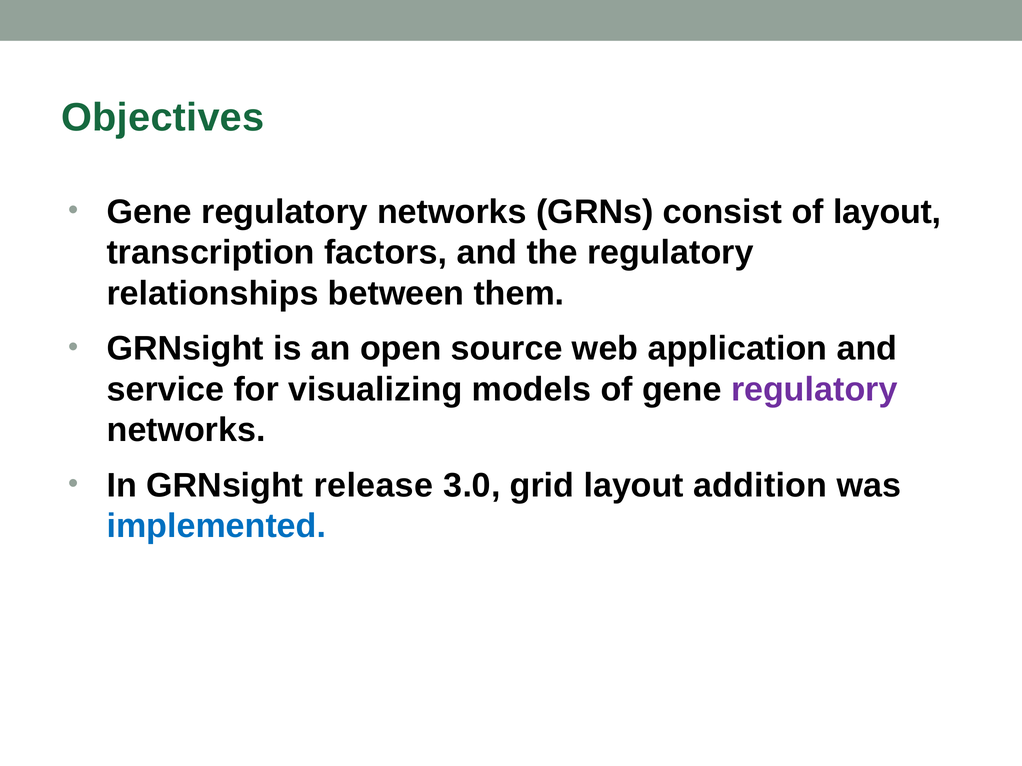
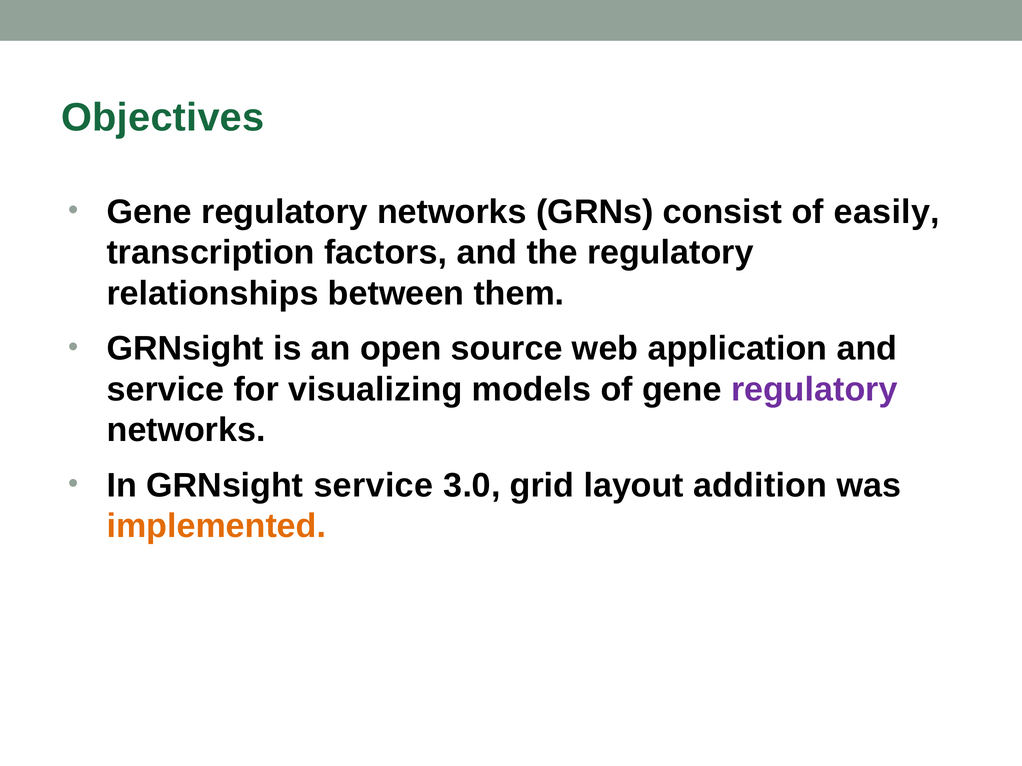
of layout: layout -> easily
GRNsight release: release -> service
implemented colour: blue -> orange
